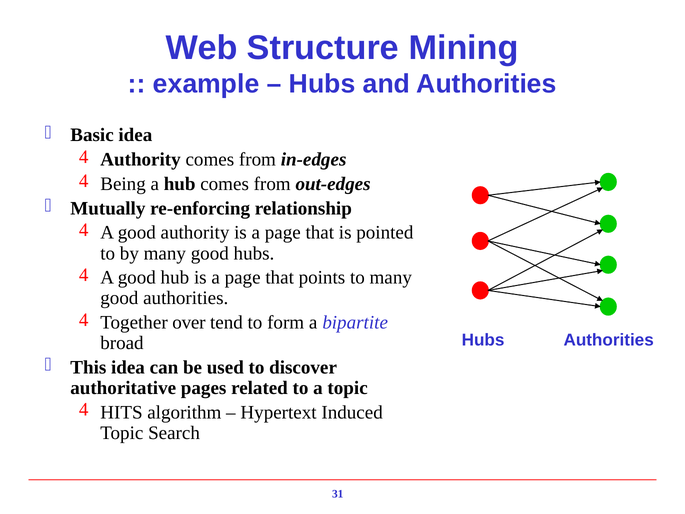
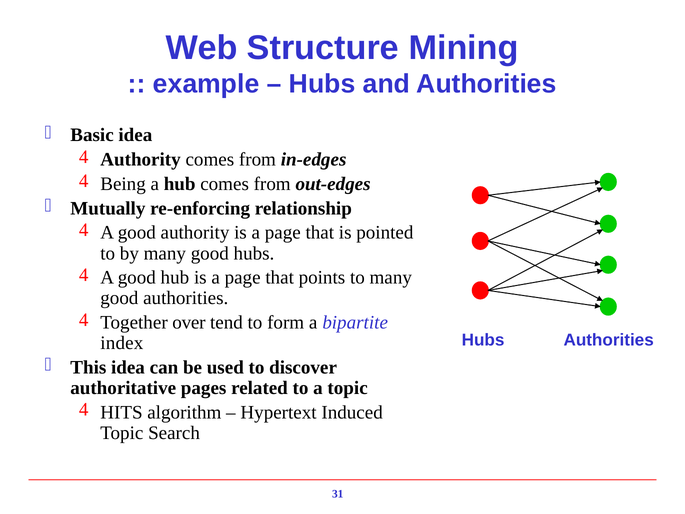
broad: broad -> index
